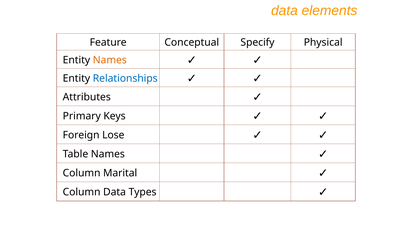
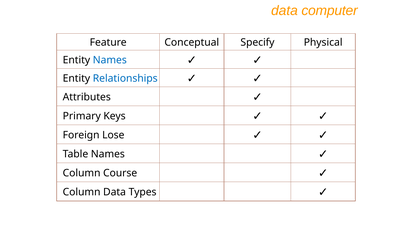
elements: elements -> computer
Names at (110, 60) colour: orange -> blue
Marital: Marital -> Course
